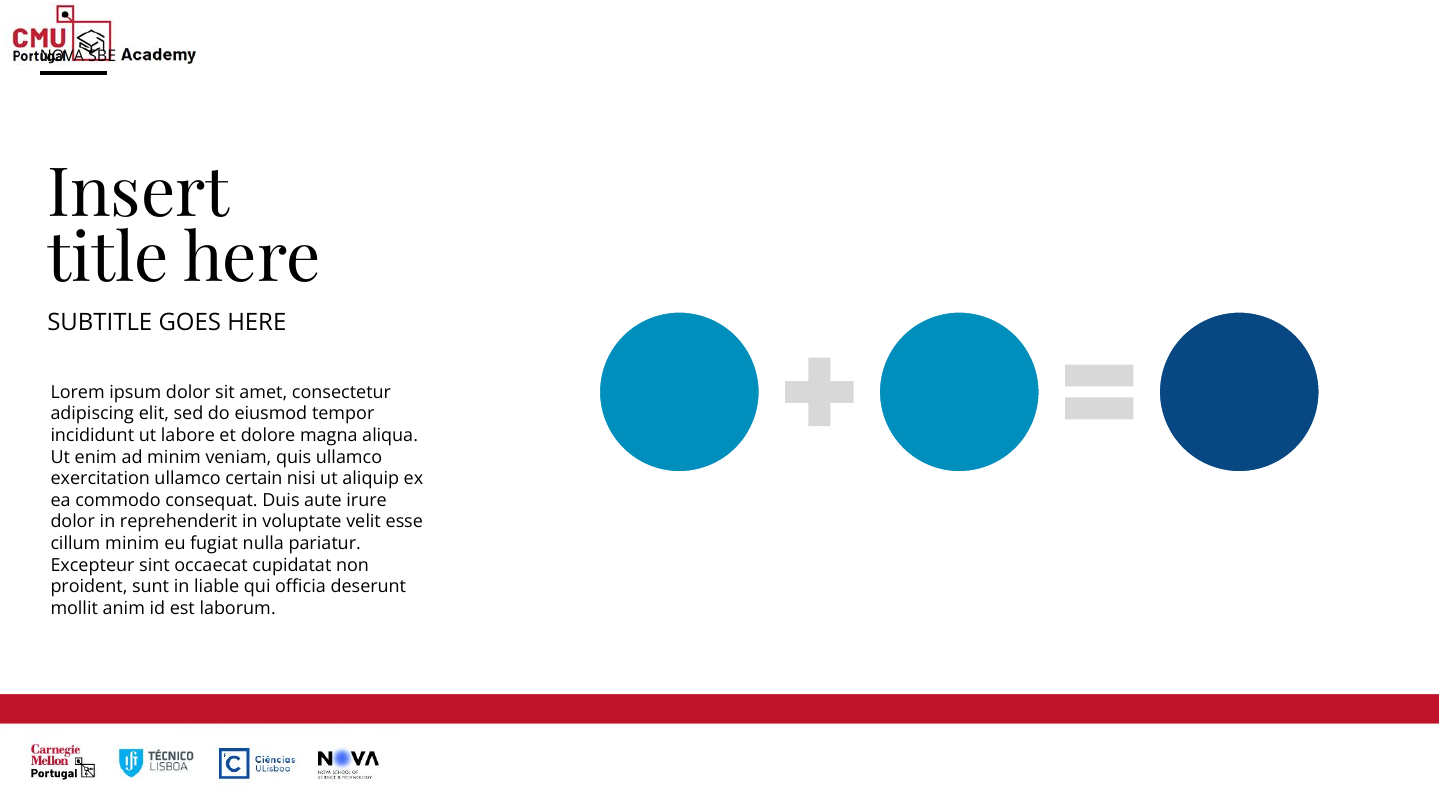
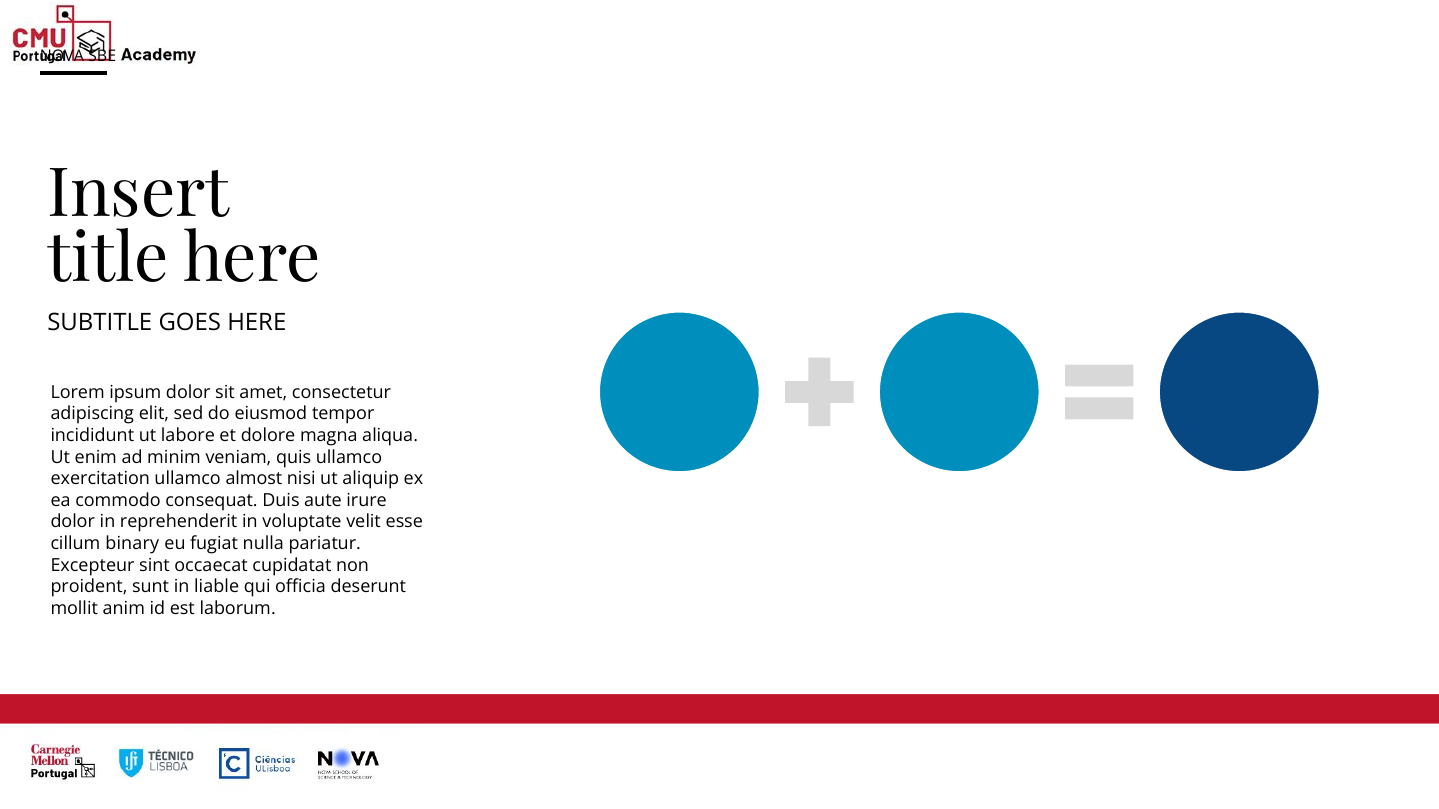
certain: certain -> almost
cillum minim: minim -> binary
